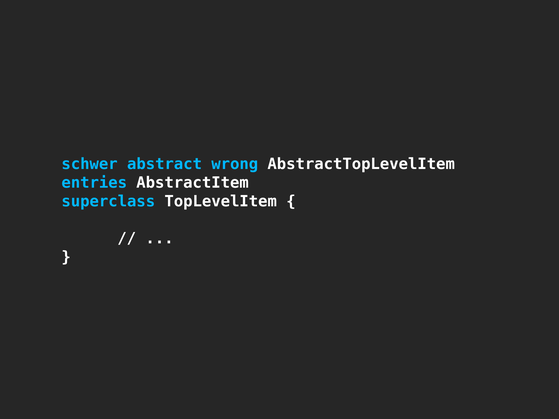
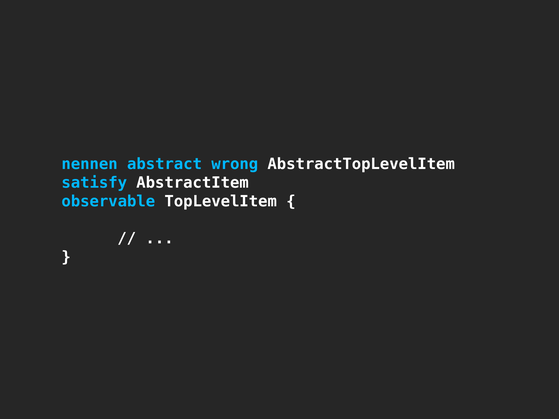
schwer: schwer -> nennen
entries: entries -> satisfy
superclass: superclass -> observable
